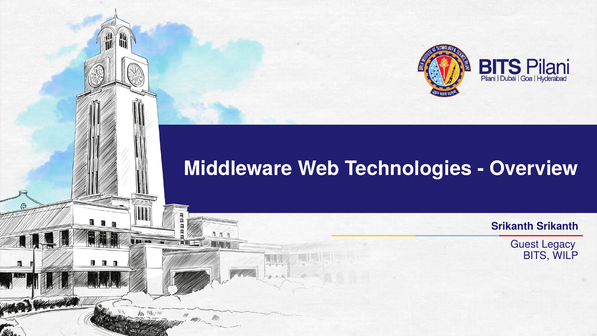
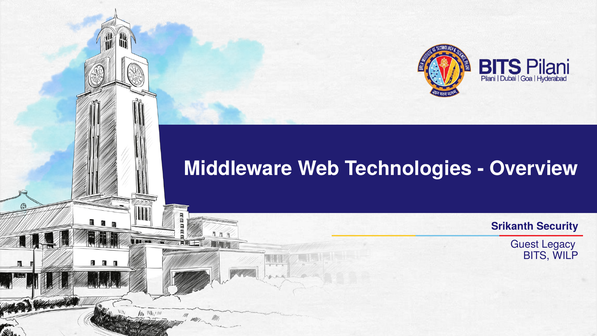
Srikanth Srikanth: Srikanth -> Security
